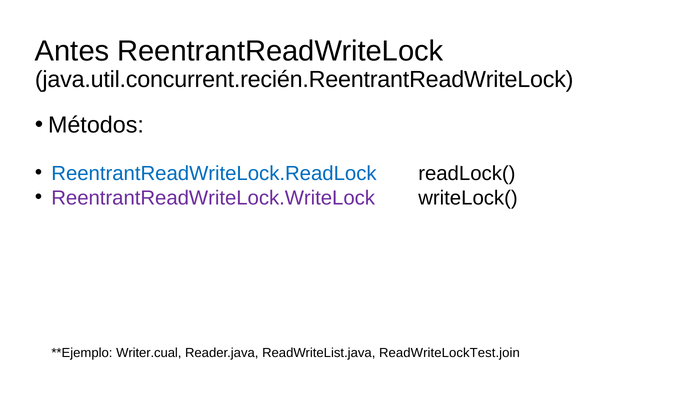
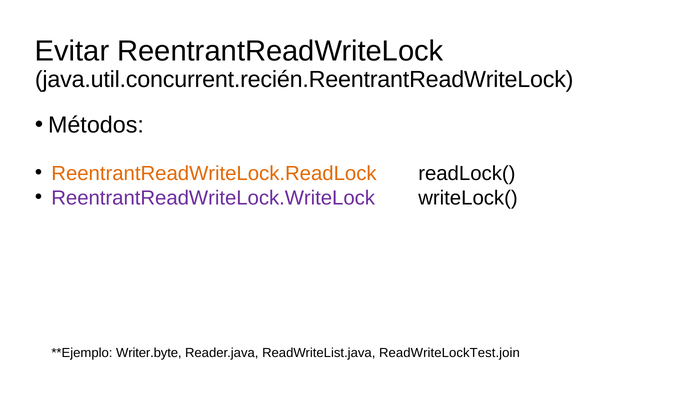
Antes: Antes -> Evitar
ReentrantReadWriteLock.ReadLock colour: blue -> orange
Writer.cual: Writer.cual -> Writer.byte
